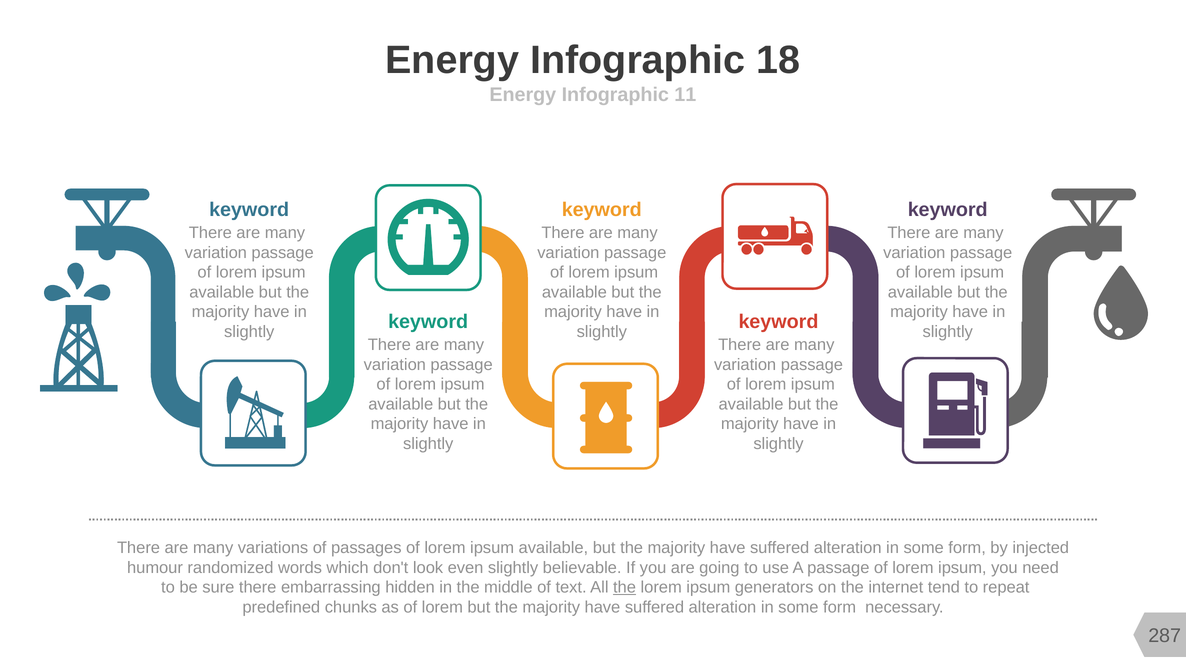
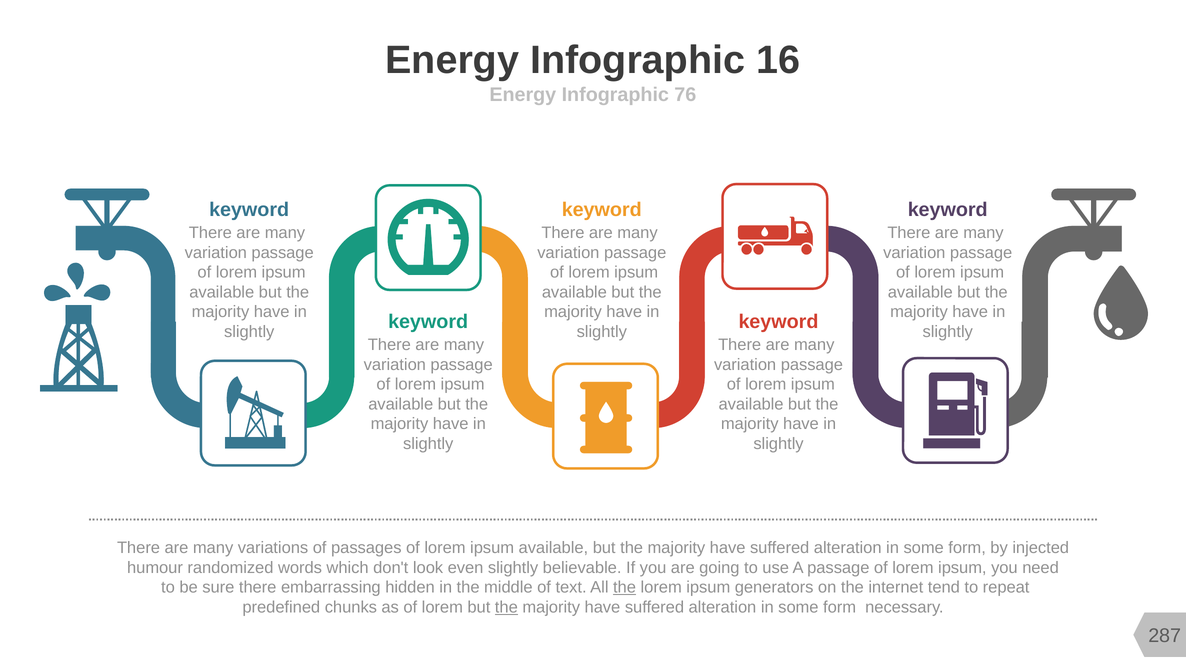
18: 18 -> 16
11: 11 -> 76
the at (506, 607) underline: none -> present
